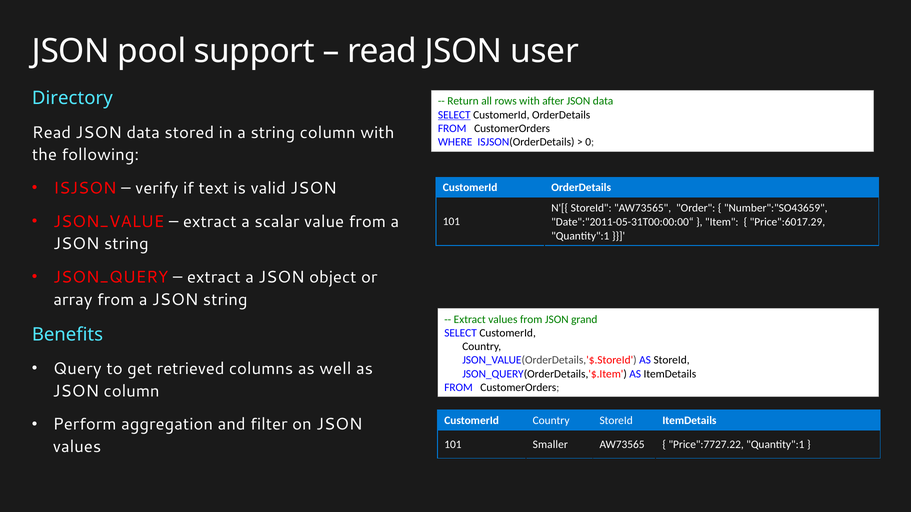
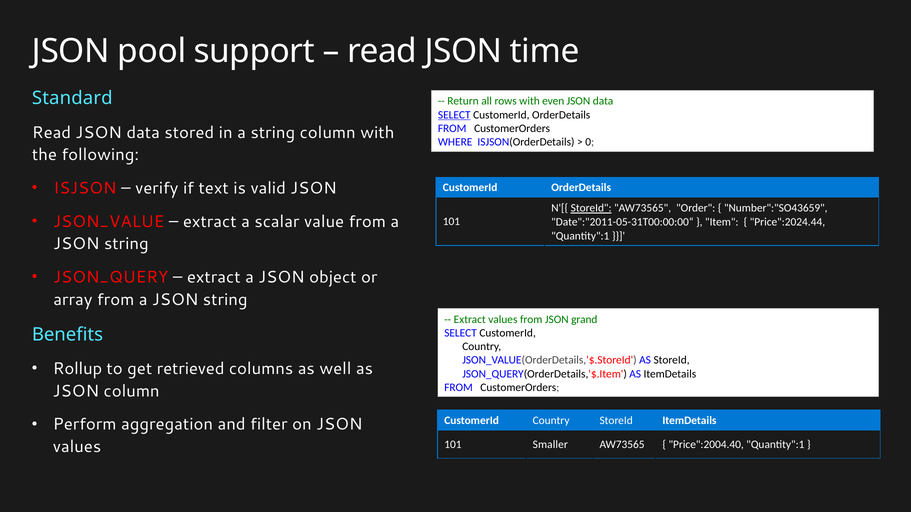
user: user -> time
Directory: Directory -> Standard
after: after -> even
StoreId at (591, 208) underline: none -> present
Price":6017.29: Price":6017.29 -> Price":2024.44
Query: Query -> Rollup
Price":7727.22: Price":7727.22 -> Price":2004.40
